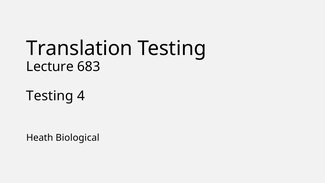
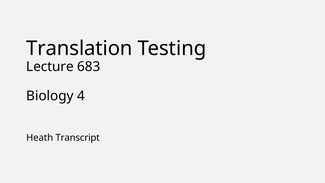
Testing at (50, 96): Testing -> Biology
Biological: Biological -> Transcript
